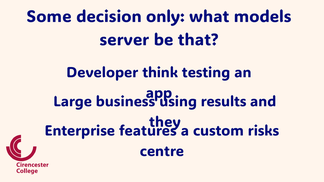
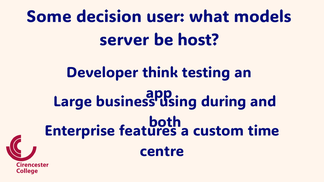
only: only -> user
that: that -> host
results: results -> during
they: they -> both
risks: risks -> time
